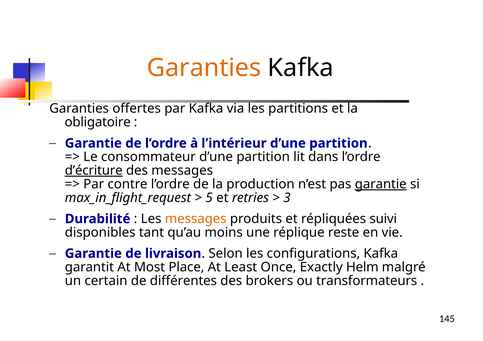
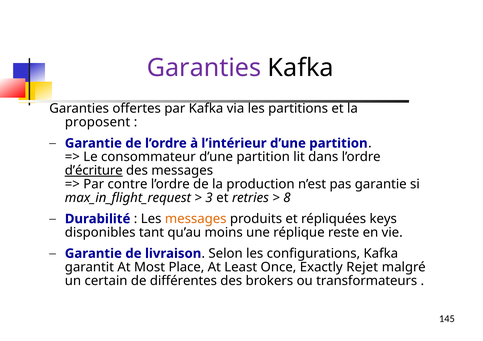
Garanties at (204, 68) colour: orange -> purple
obligatoire: obligatoire -> proposent
garantie at (381, 184) underline: present -> none
5: 5 -> 3
3: 3 -> 8
suivi: suivi -> keys
Helm: Helm -> Rejet
